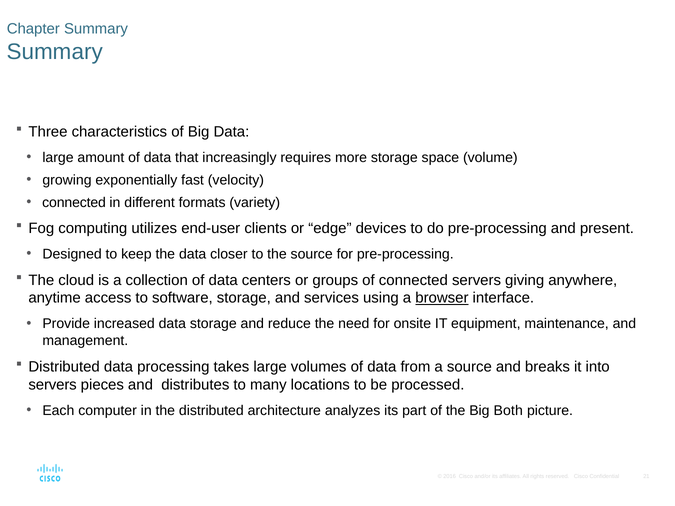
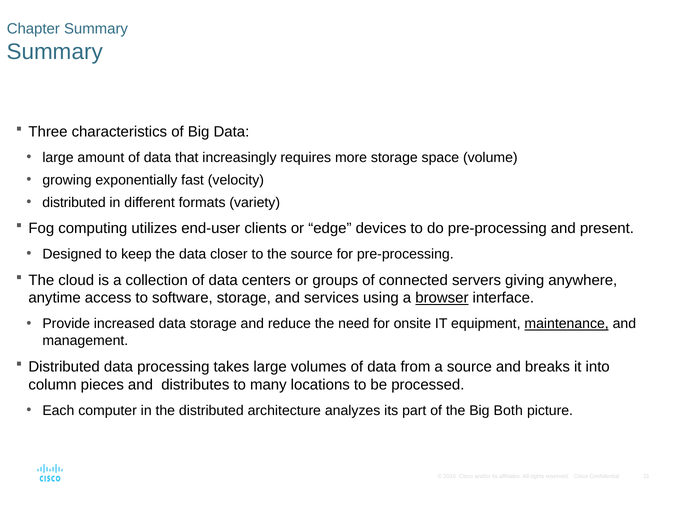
connected at (74, 202): connected -> distributed
maintenance underline: none -> present
servers at (53, 385): servers -> column
